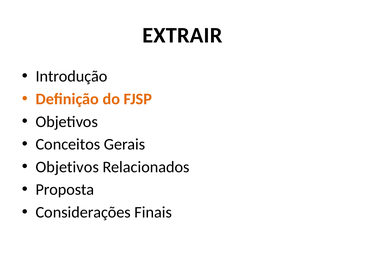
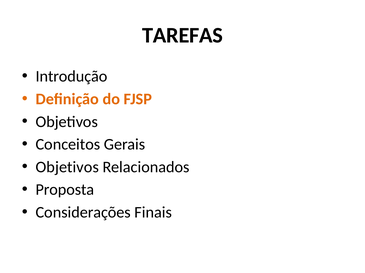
EXTRAIR: EXTRAIR -> TAREFAS
